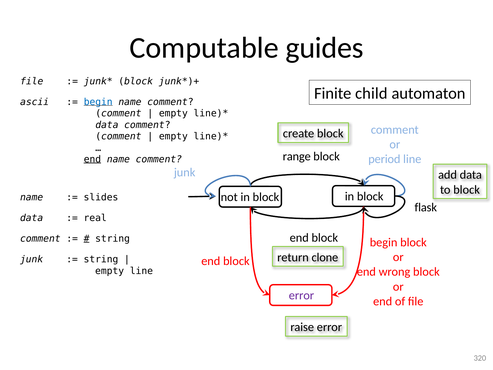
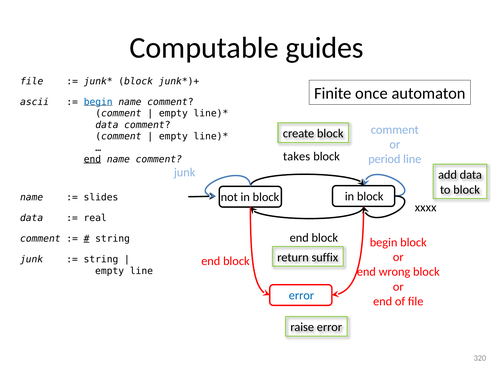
child: child -> once
range: range -> takes
flask: flask -> xxxx
clone: clone -> suffix
error at (301, 295) colour: purple -> blue
